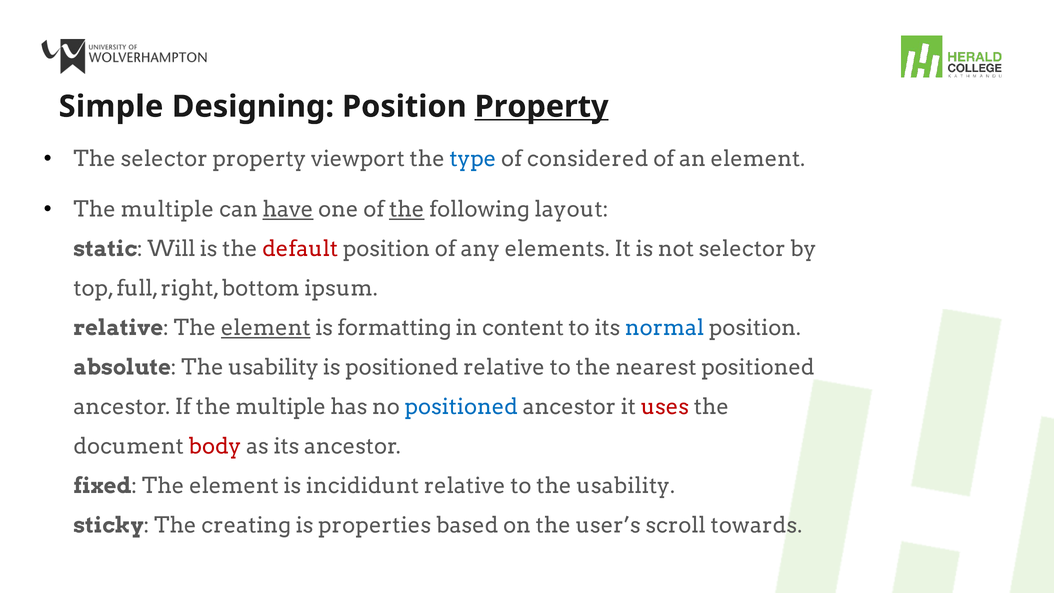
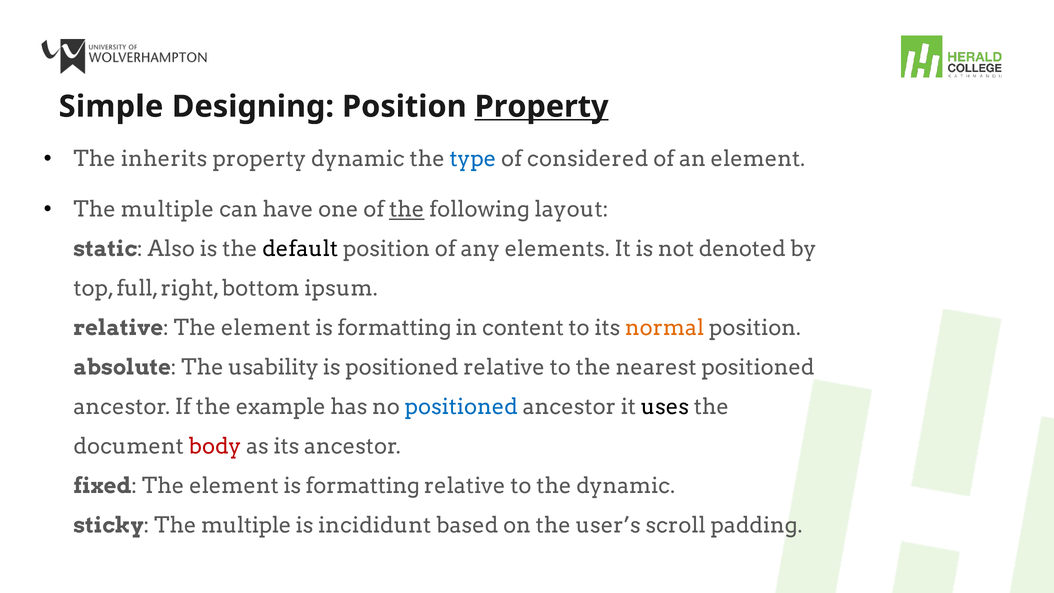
The selector: selector -> inherits
property viewport: viewport -> dynamic
have underline: present -> none
Will: Will -> Also
default colour: red -> black
not selector: selector -> denoted
element at (266, 328) underline: present -> none
normal colour: blue -> orange
If the multiple: multiple -> example
uses colour: red -> black
incididunt at (363, 486): incididunt -> formatting
to the usability: usability -> dynamic
sticky The creating: creating -> multiple
properties: properties -> incididunt
towards: towards -> padding
